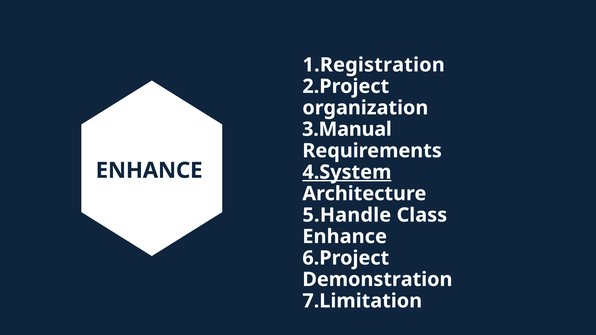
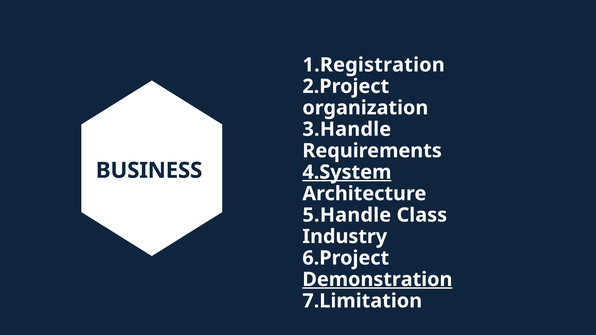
3.Manual: 3.Manual -> 3.Handle
ENHANCE at (149, 171): ENHANCE -> BUSINESS
Enhance at (345, 237): Enhance -> Industry
Demonstration underline: none -> present
